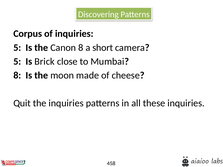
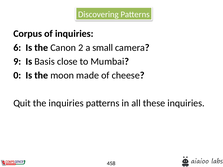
5 at (17, 48): 5 -> 6
Canon 8: 8 -> 2
short: short -> small
5 at (17, 62): 5 -> 9
Brick: Brick -> Basis
8 at (17, 75): 8 -> 0
